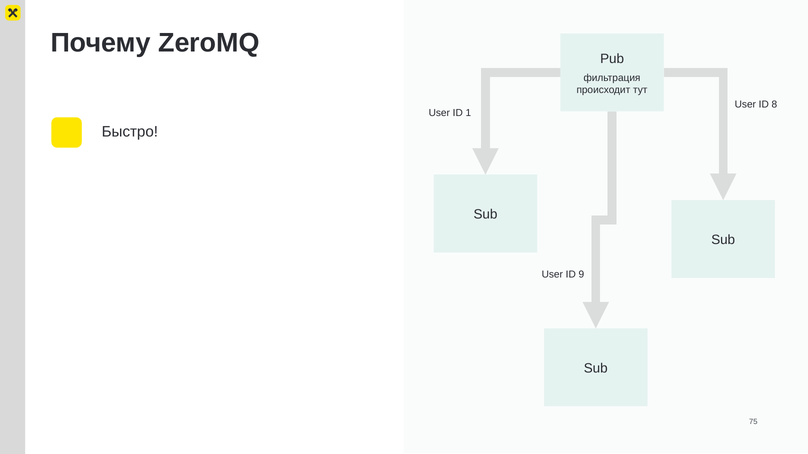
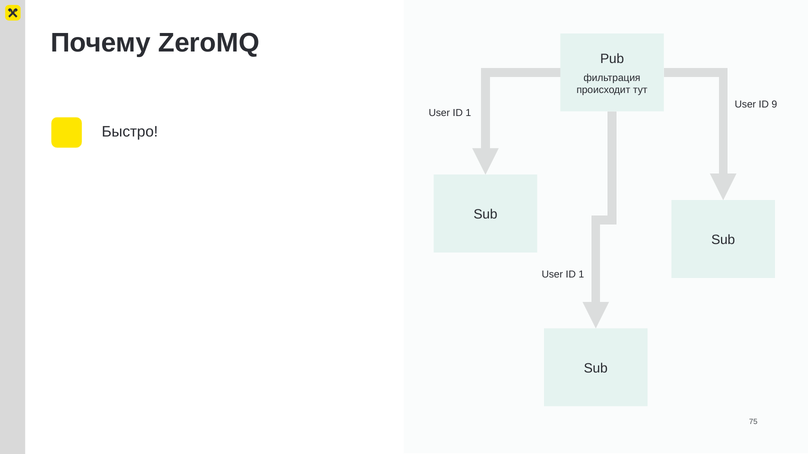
8: 8 -> 9
9 at (581, 275): 9 -> 1
